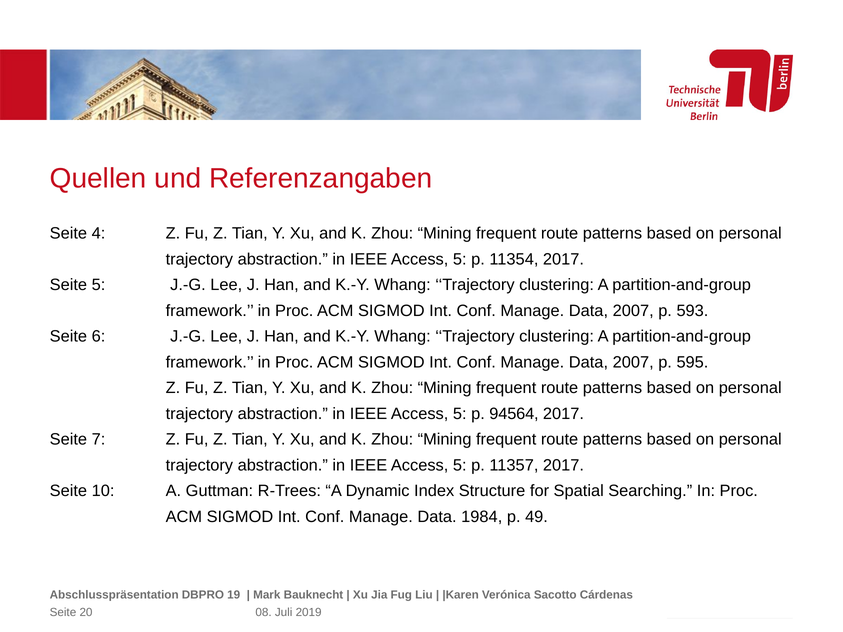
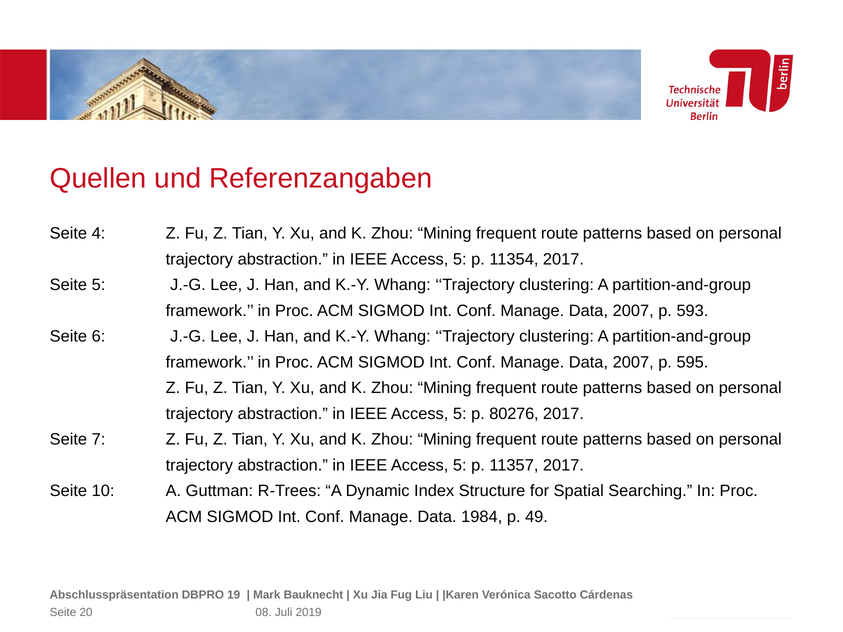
94564: 94564 -> 80276
